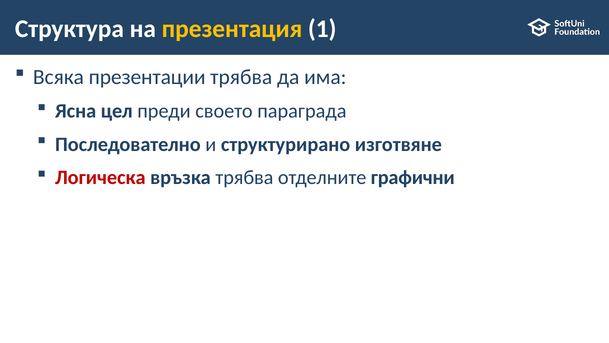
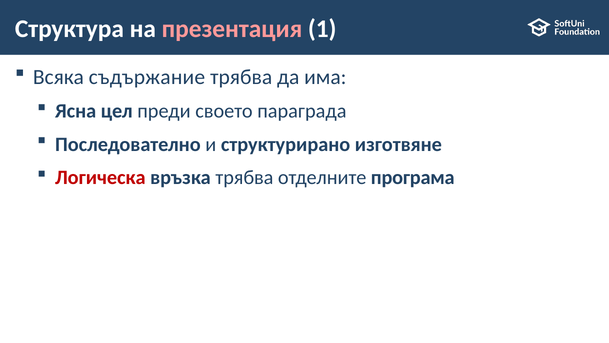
презентация colour: yellow -> pink
презентации: презентации -> съдържание
графични: графични -> програма
